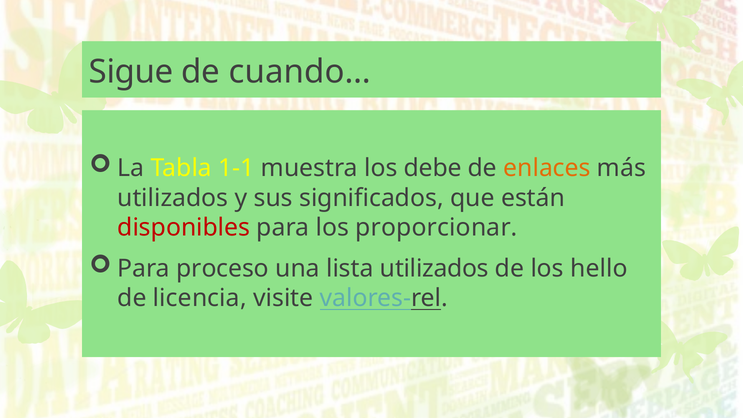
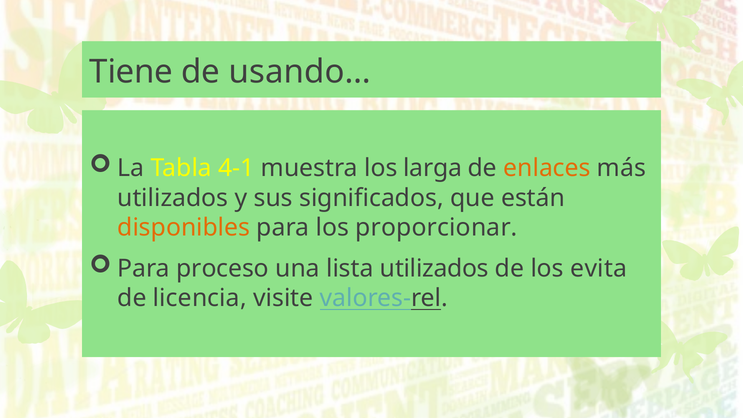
Sigue: Sigue -> Tiene
cuando…: cuando… -> usando…
1-1: 1-1 -> 4-1
debe: debe -> larga
disponibles colour: red -> orange
hello: hello -> evita
